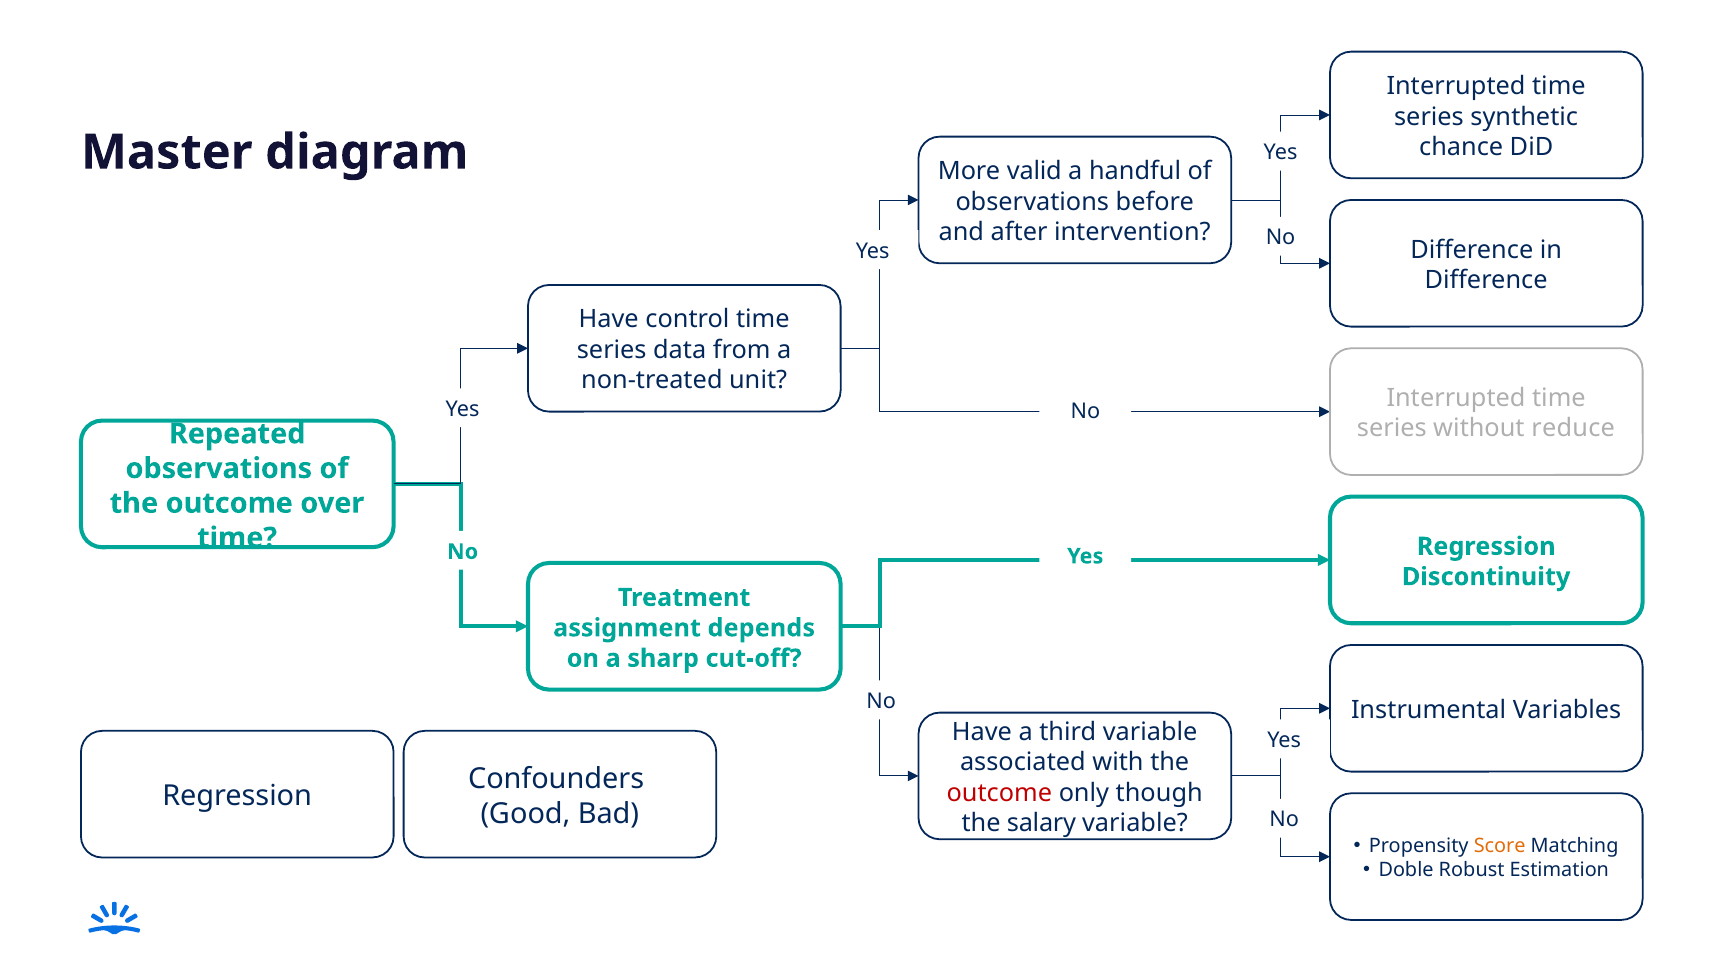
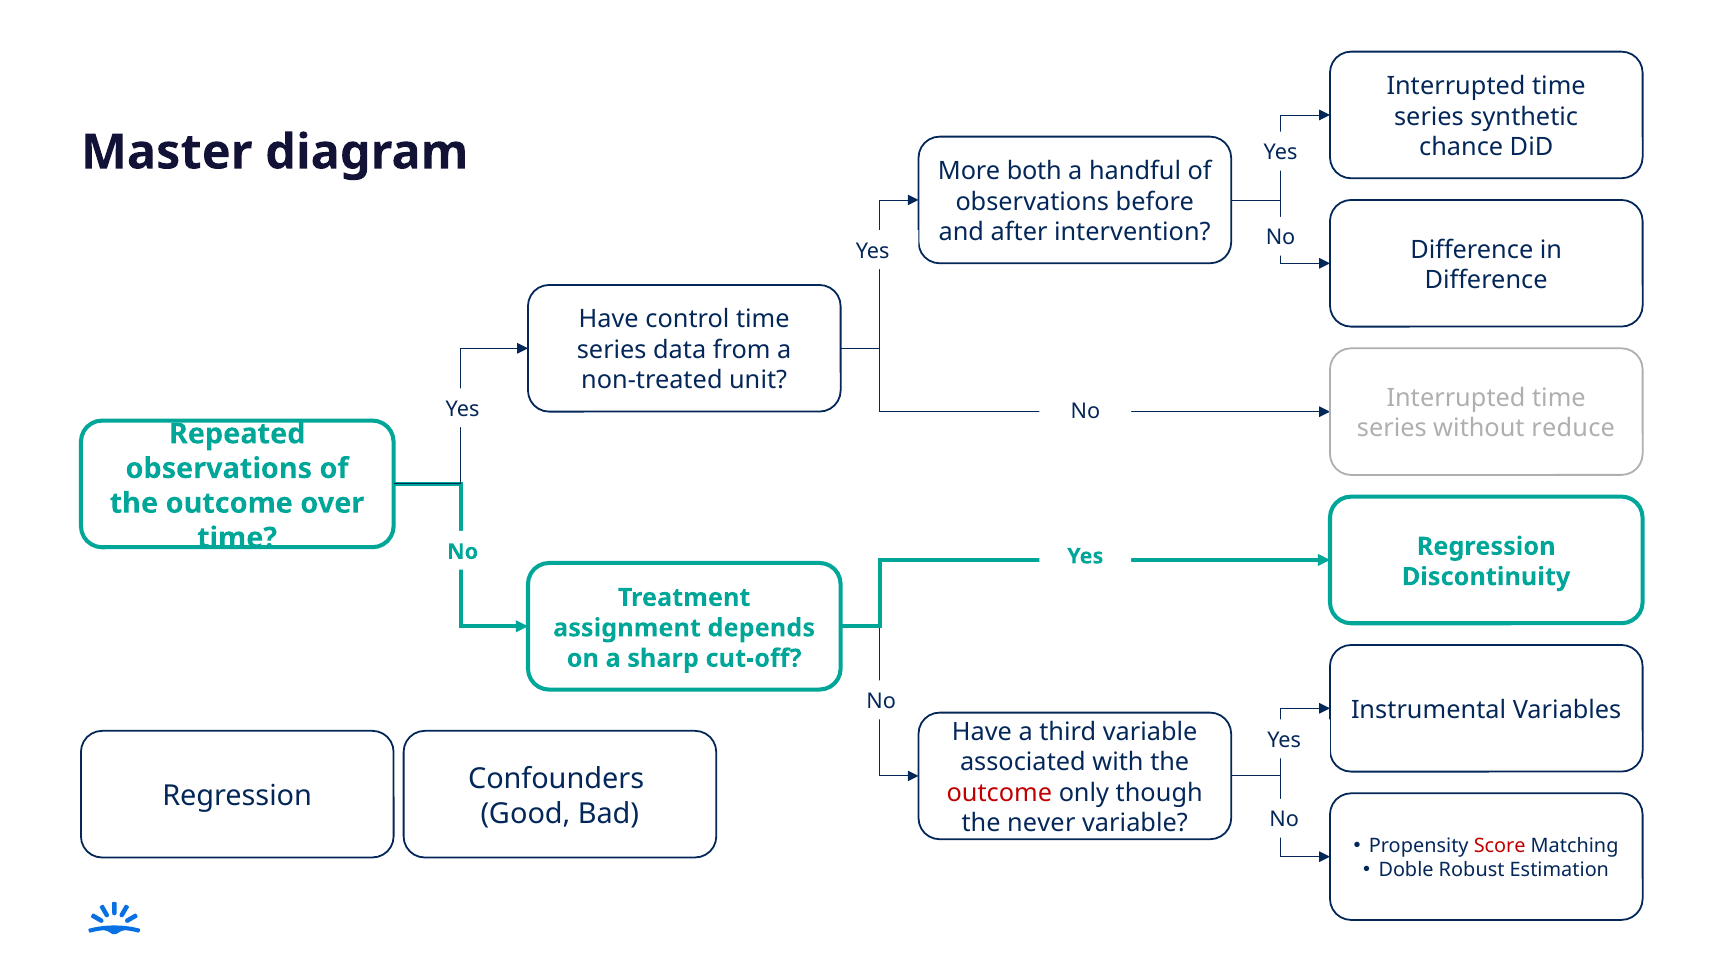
valid: valid -> both
salary: salary -> never
Score colour: orange -> red
